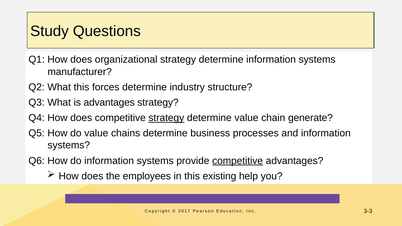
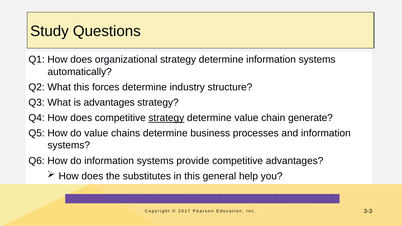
manufacturer: manufacturer -> automatically
competitive at (238, 161) underline: present -> none
employees: employees -> substitutes
existing: existing -> general
